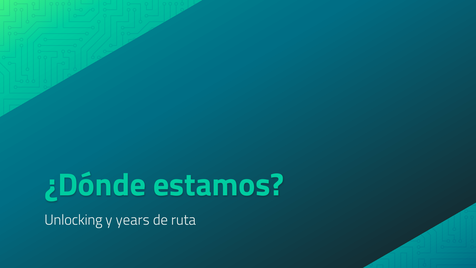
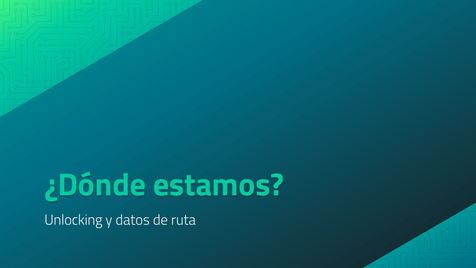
years: years -> datos
